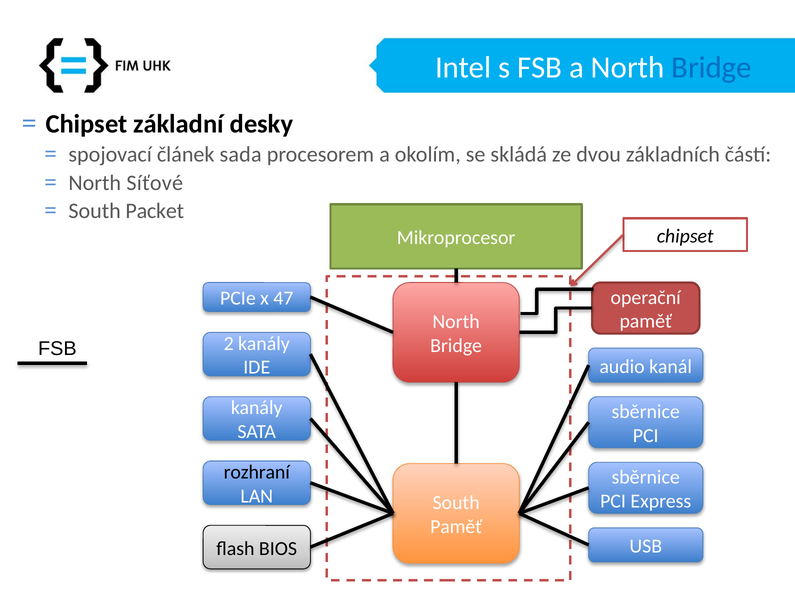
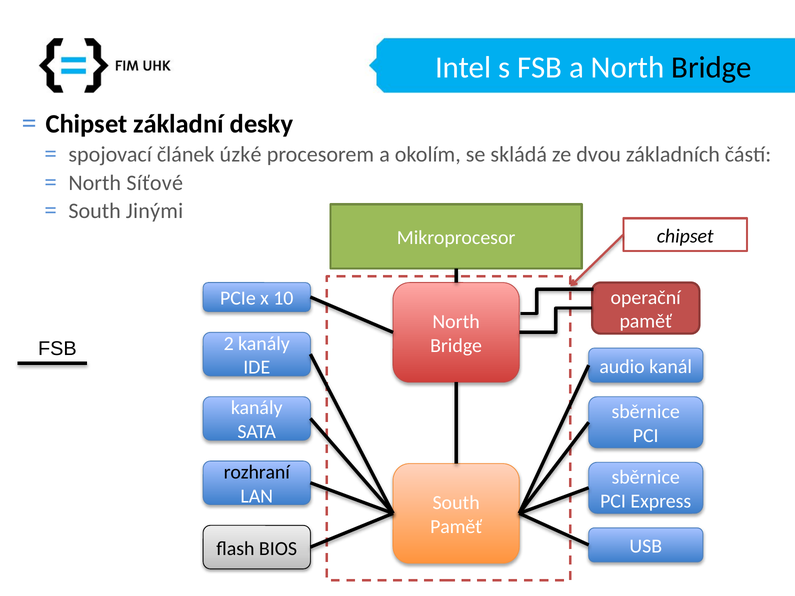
Bridge at (712, 68) colour: blue -> black
sada: sada -> úzké
Packet: Packet -> Jinými
47: 47 -> 10
